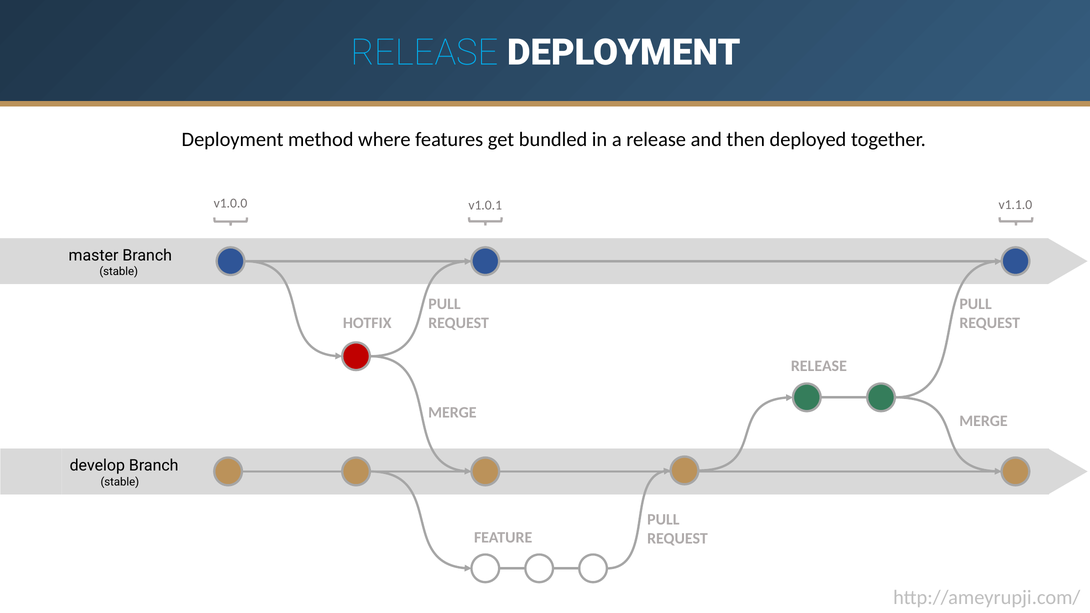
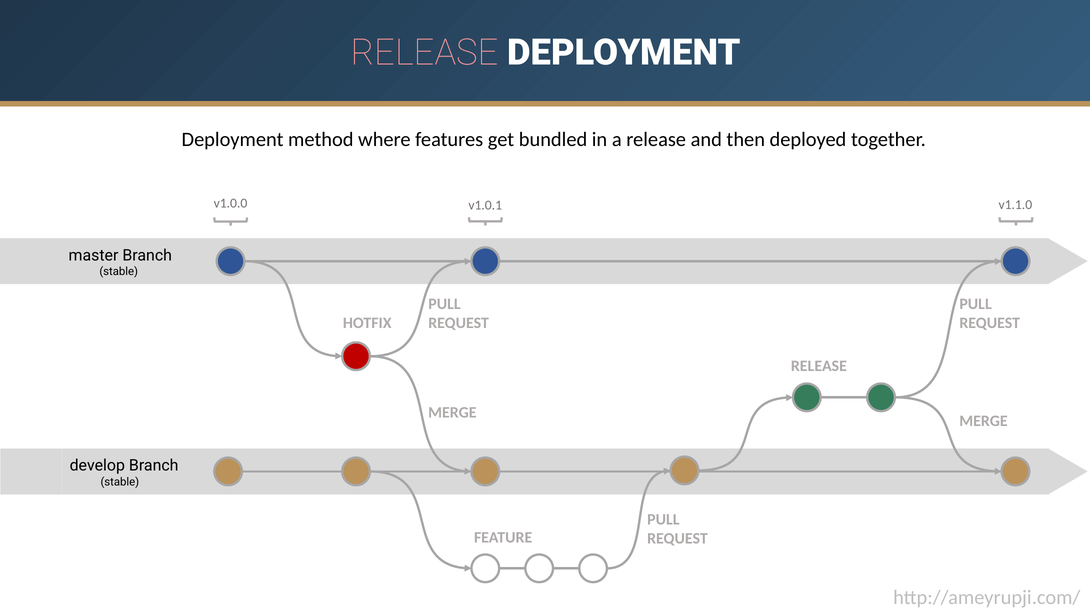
RELEASE at (425, 53) colour: light blue -> pink
